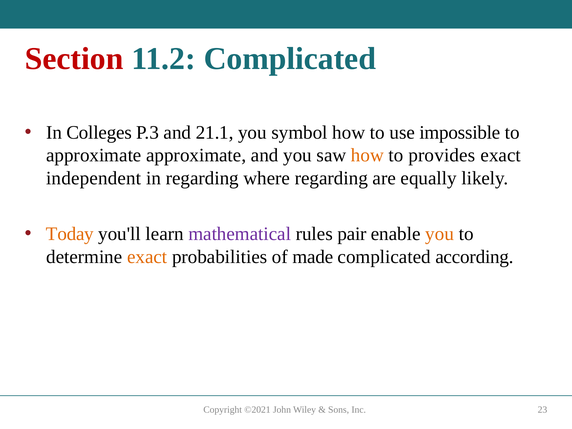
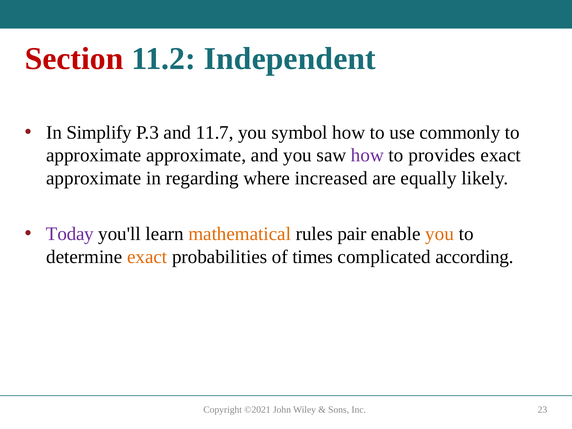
11.2 Complicated: Complicated -> Independent
Colleges: Colleges -> Simplify
21.1: 21.1 -> 11.7
impossible: impossible -> commonly
how at (367, 155) colour: orange -> purple
independent at (94, 178): independent -> approximate
where regarding: regarding -> increased
Today colour: orange -> purple
mathematical colour: purple -> orange
made: made -> times
